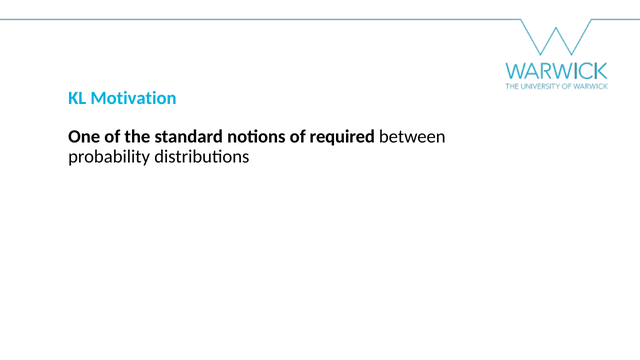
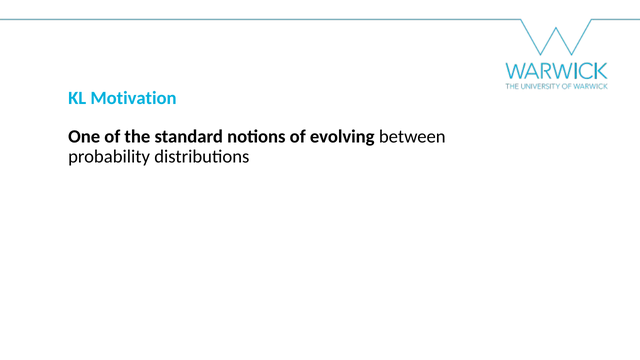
required: required -> evolving
